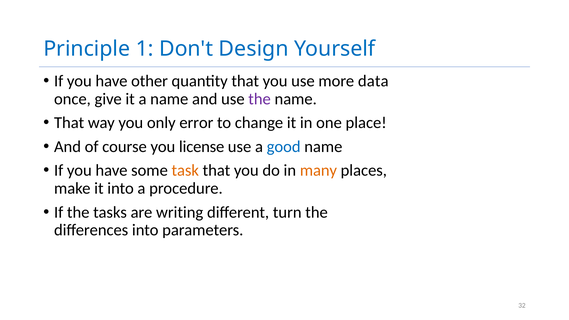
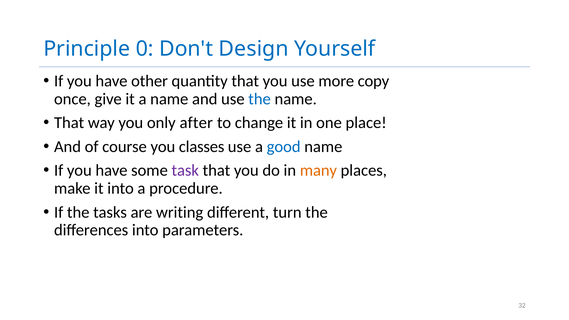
1: 1 -> 0
data: data -> copy
the at (260, 99) colour: purple -> blue
error: error -> after
license: license -> classes
task colour: orange -> purple
